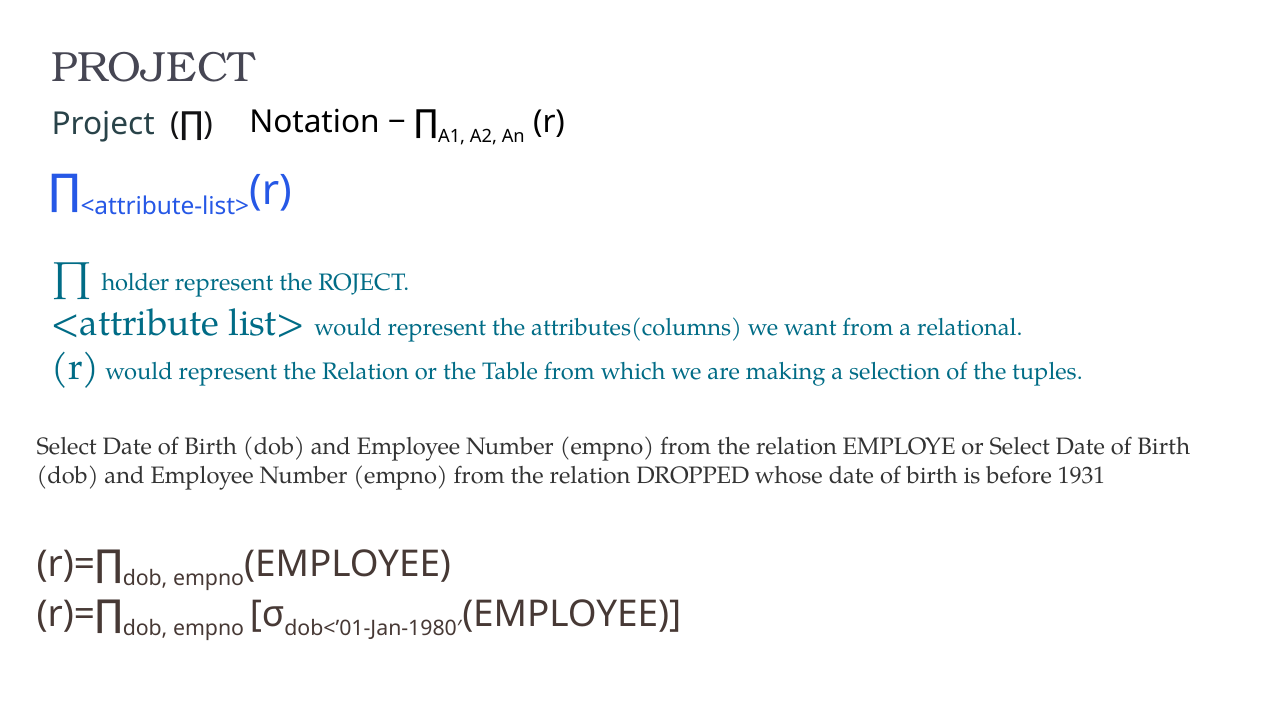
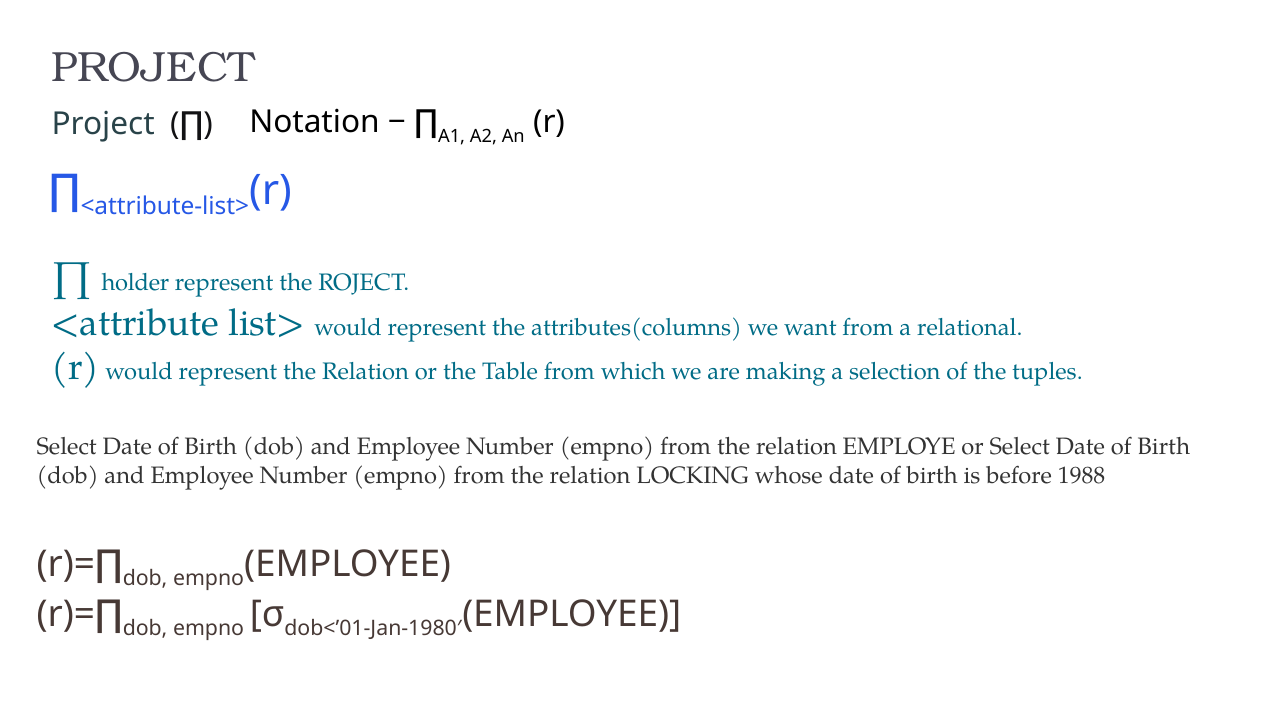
DROPPED: DROPPED -> LOCKING
1931: 1931 -> 1988
